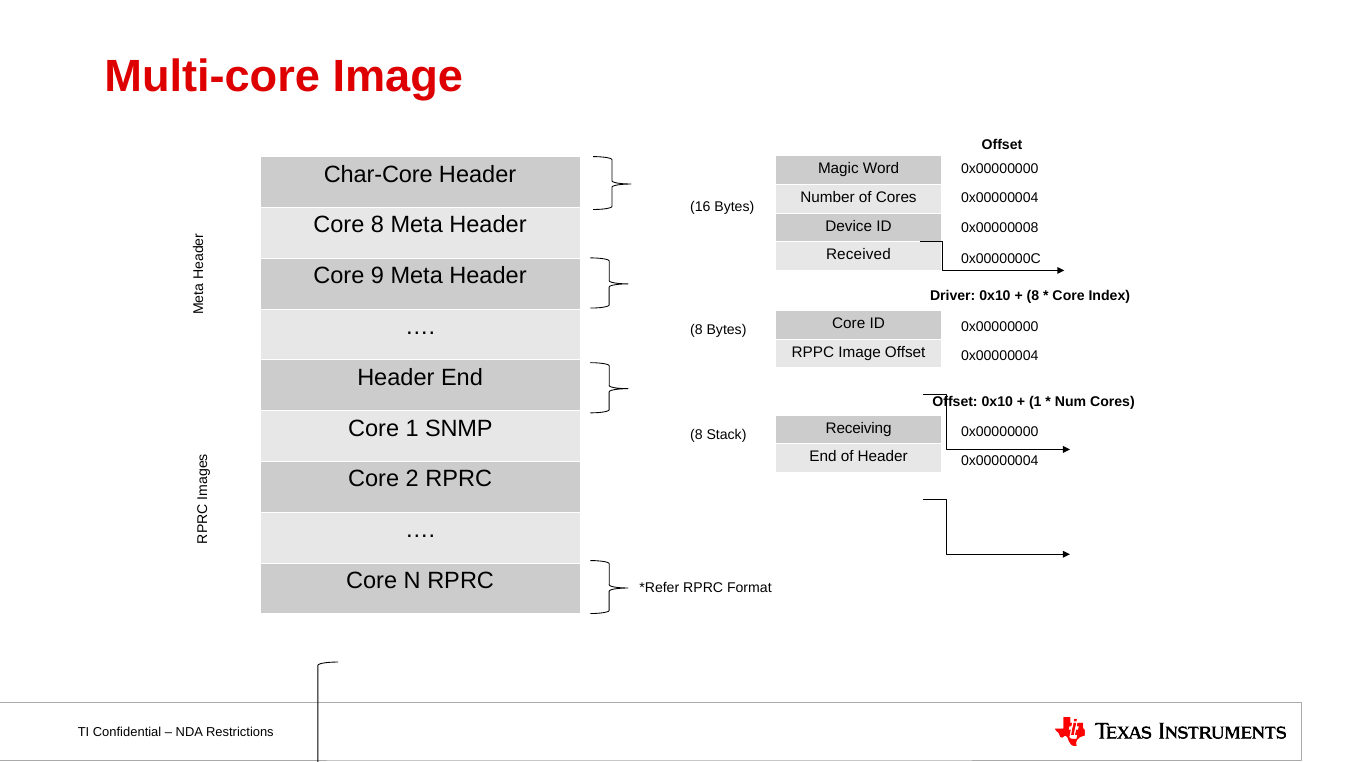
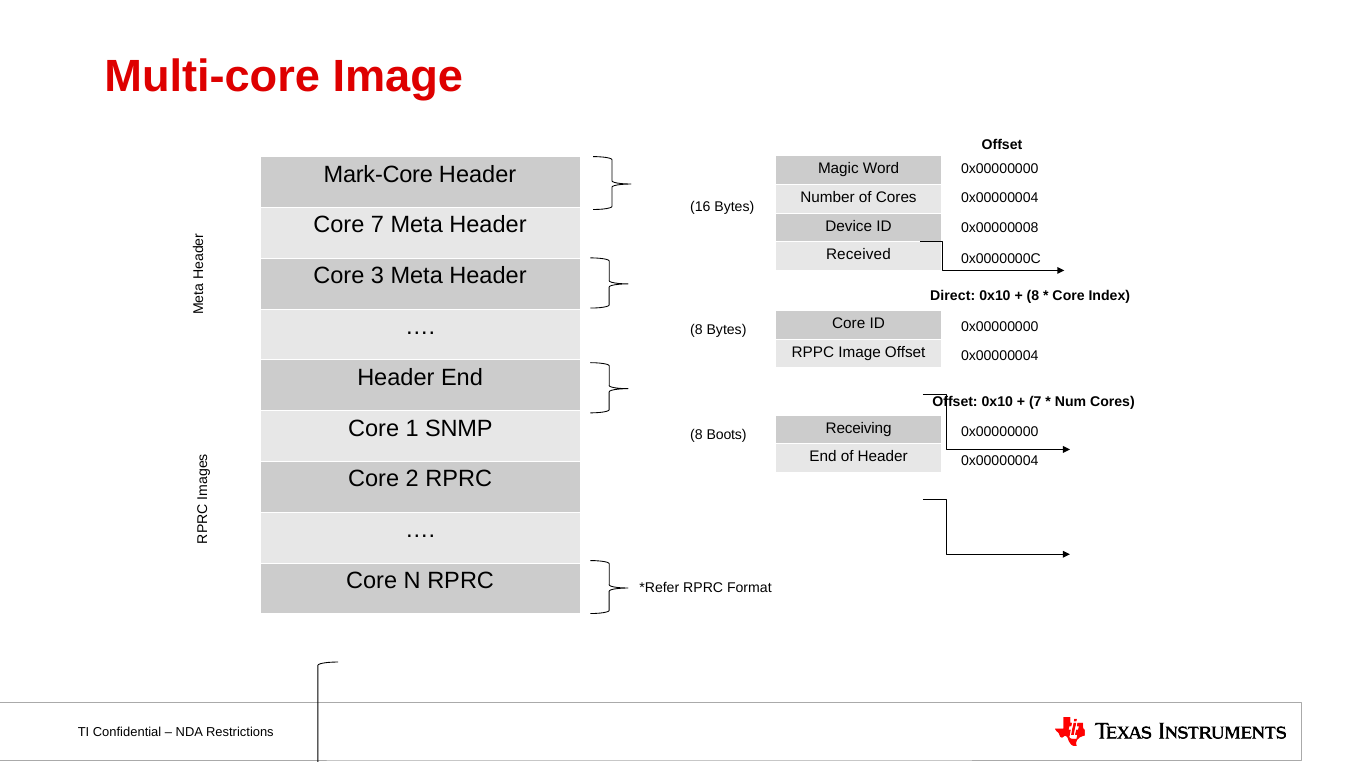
Char-Core: Char-Core -> Mark-Core
Core 8: 8 -> 7
9: 9 -> 3
Driver: Driver -> Direct
1 at (1035, 402): 1 -> 7
Stack: Stack -> Boots
